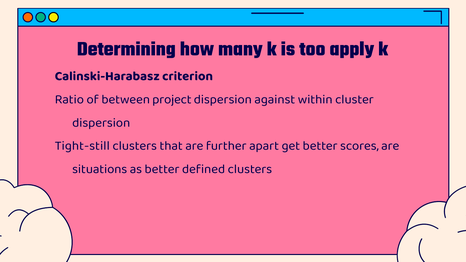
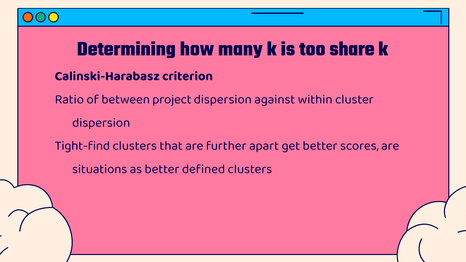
apply: apply -> share
Tight-still: Tight-still -> Tight-find
